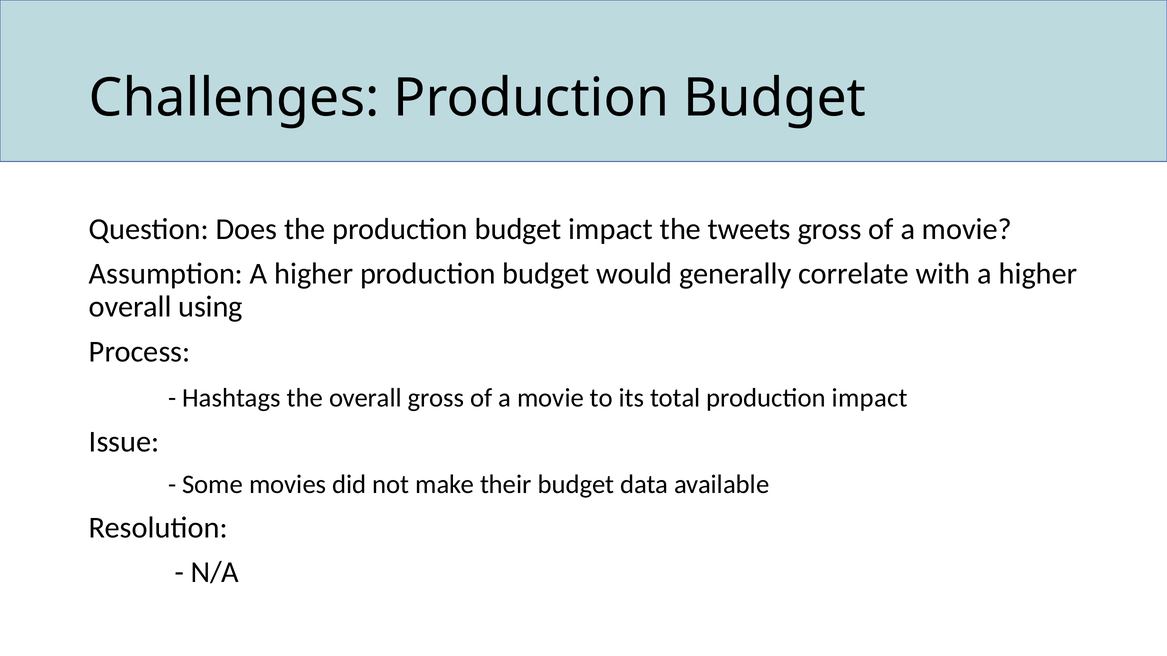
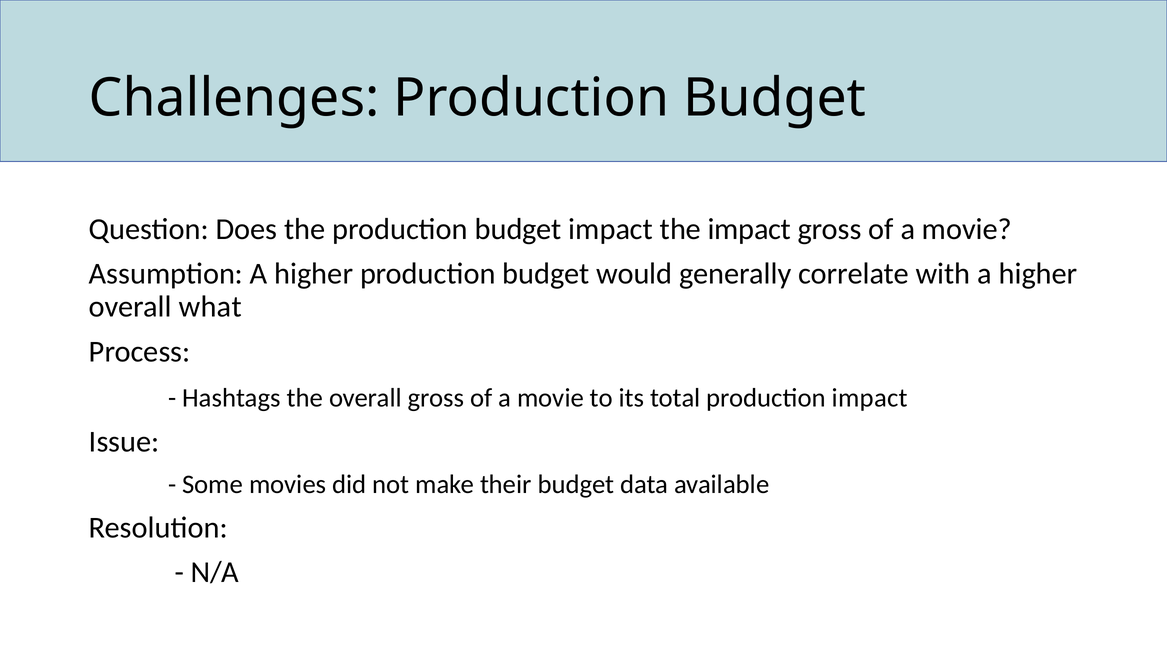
the tweets: tweets -> impact
using: using -> what
